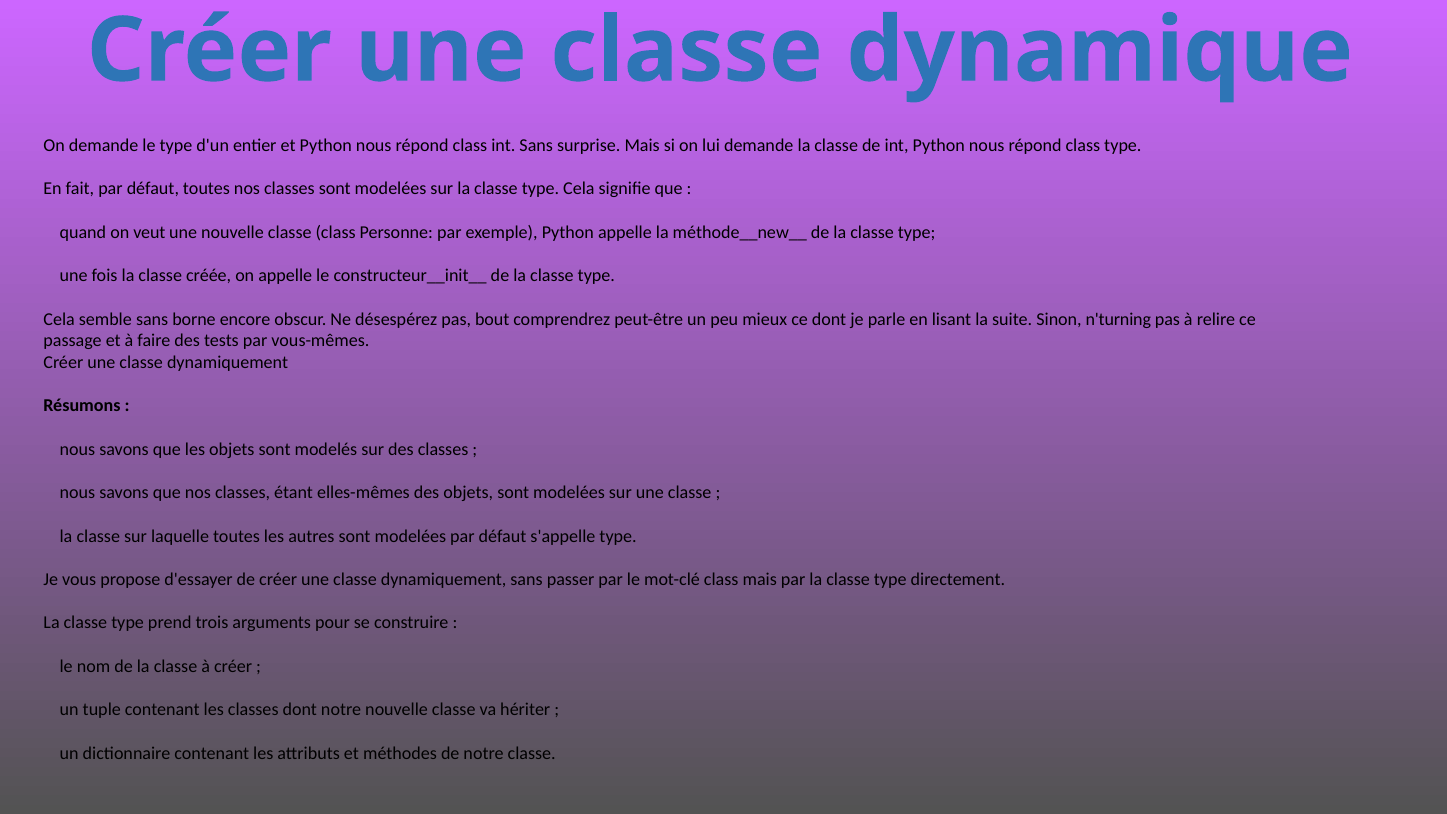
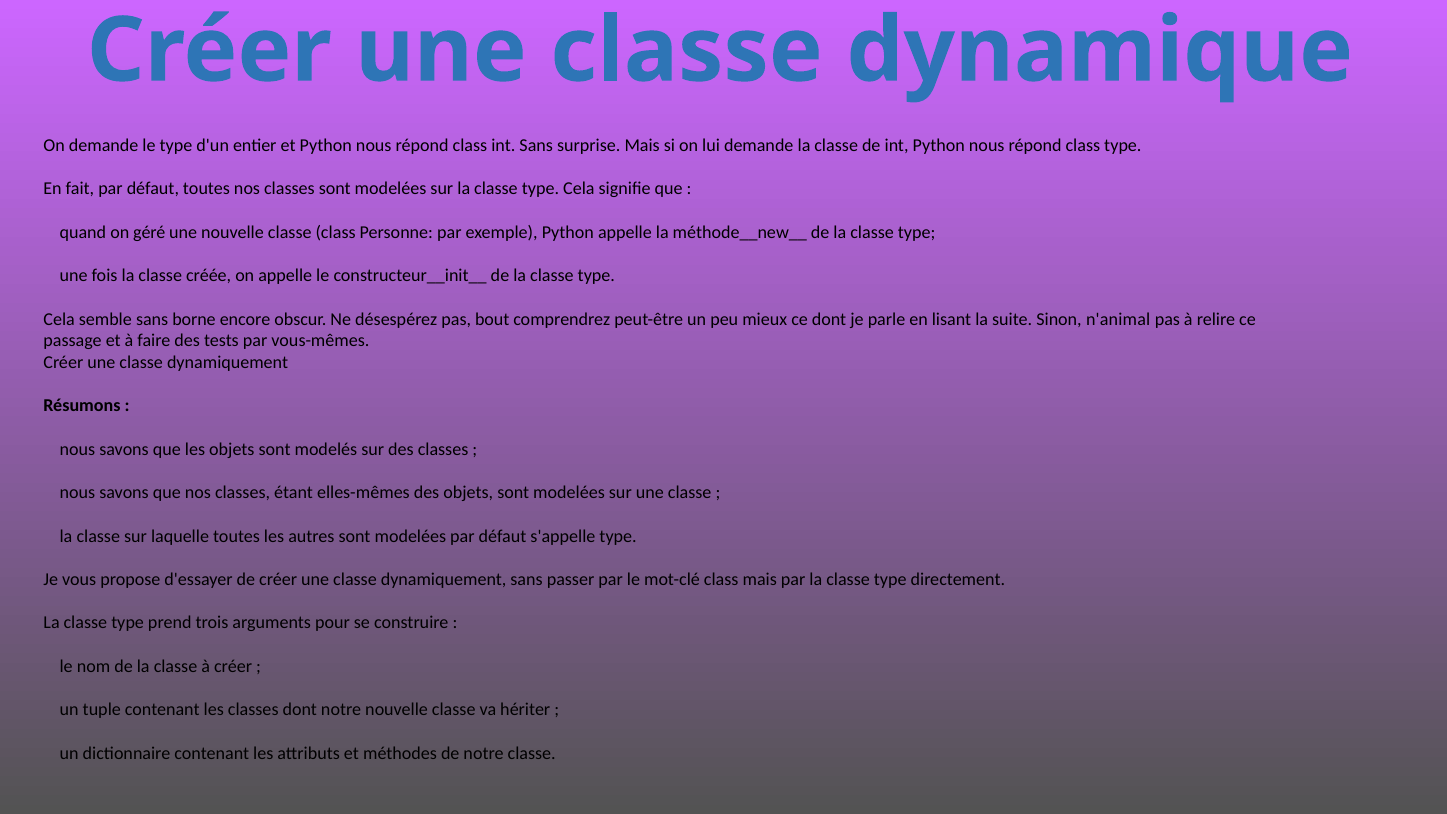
veut: veut -> géré
n'turning: n'turning -> n'animal
